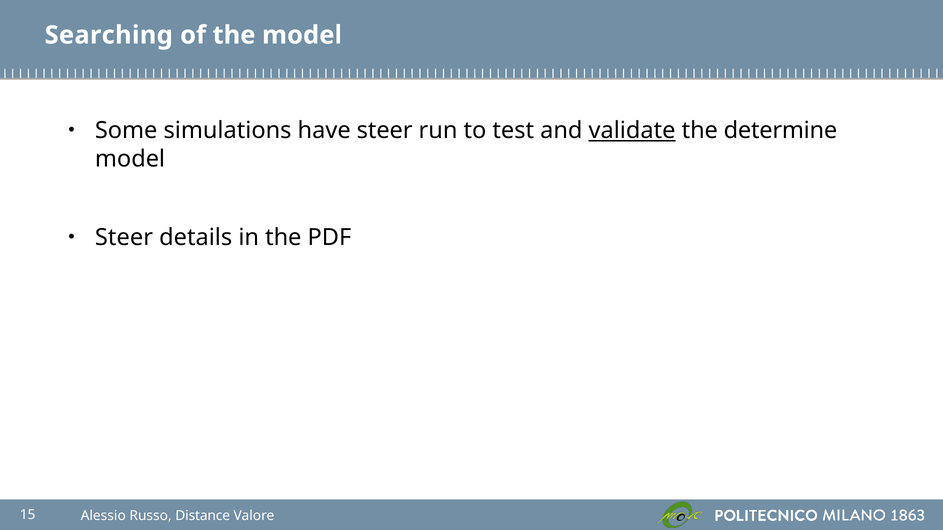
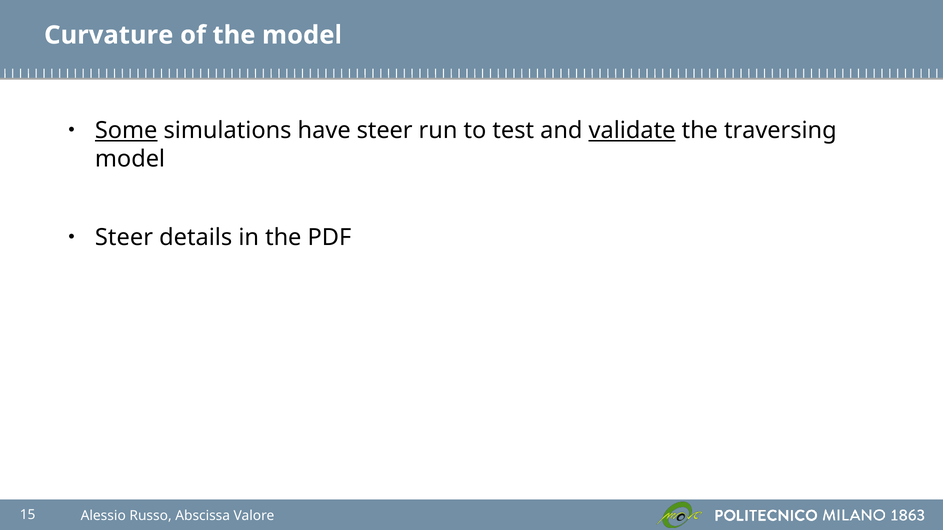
Searching: Searching -> Curvature
Some underline: none -> present
determine: determine -> traversing
Distance: Distance -> Abscissa
